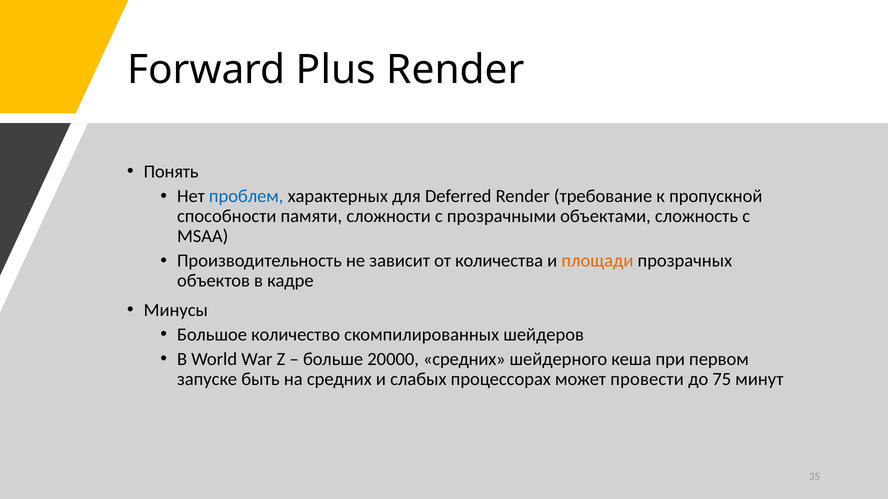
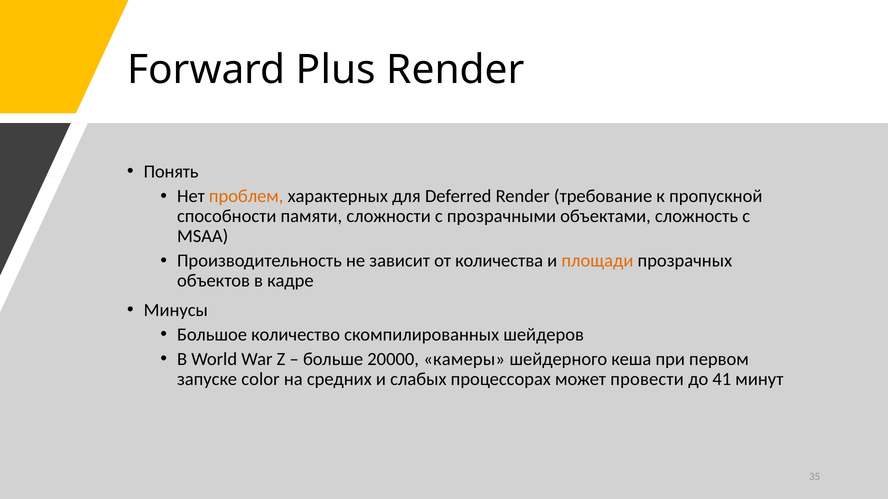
проблем colour: blue -> orange
20000 средних: средних -> камеры
быть: быть -> color
75: 75 -> 41
